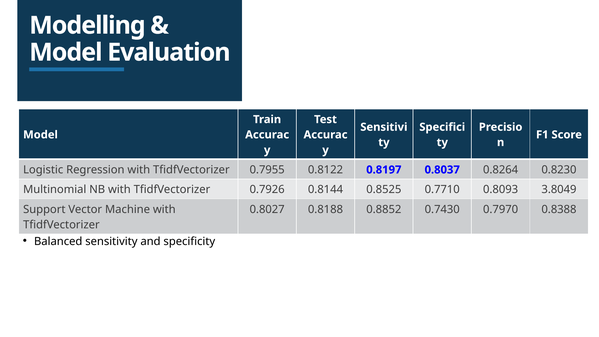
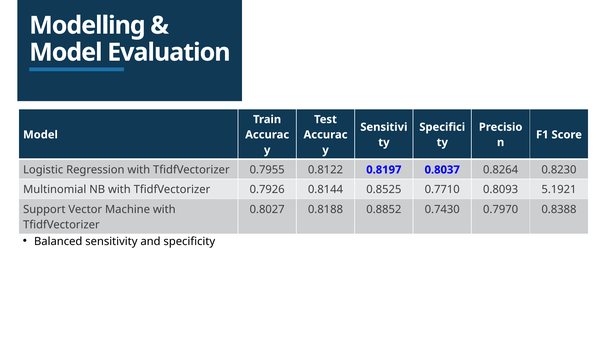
3.8049: 3.8049 -> 5.1921
